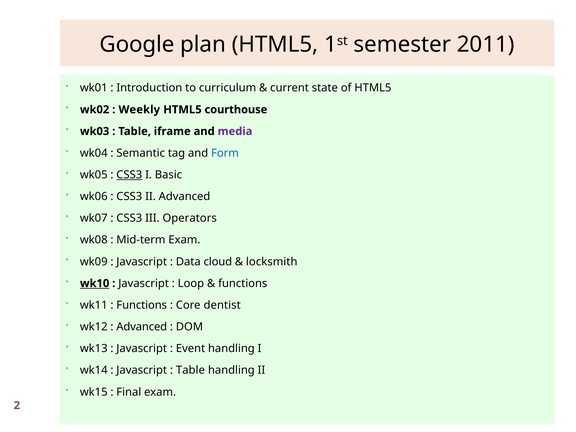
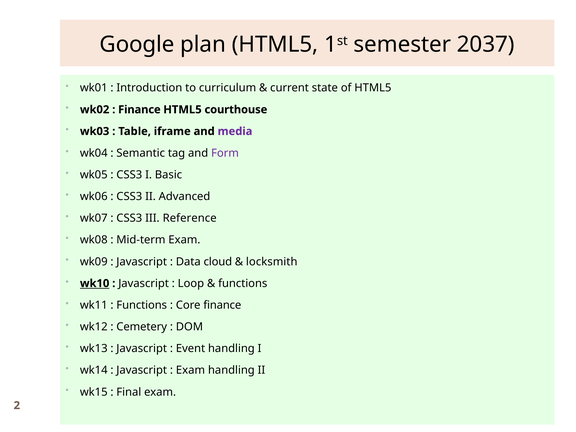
2011: 2011 -> 2037
Weekly at (139, 110): Weekly -> Finance
Form colour: blue -> purple
CSS3 at (129, 175) underline: present -> none
Operators: Operators -> Reference
Core dentist: dentist -> finance
Advanced at (142, 327): Advanced -> Cemetery
Table at (190, 370): Table -> Exam
